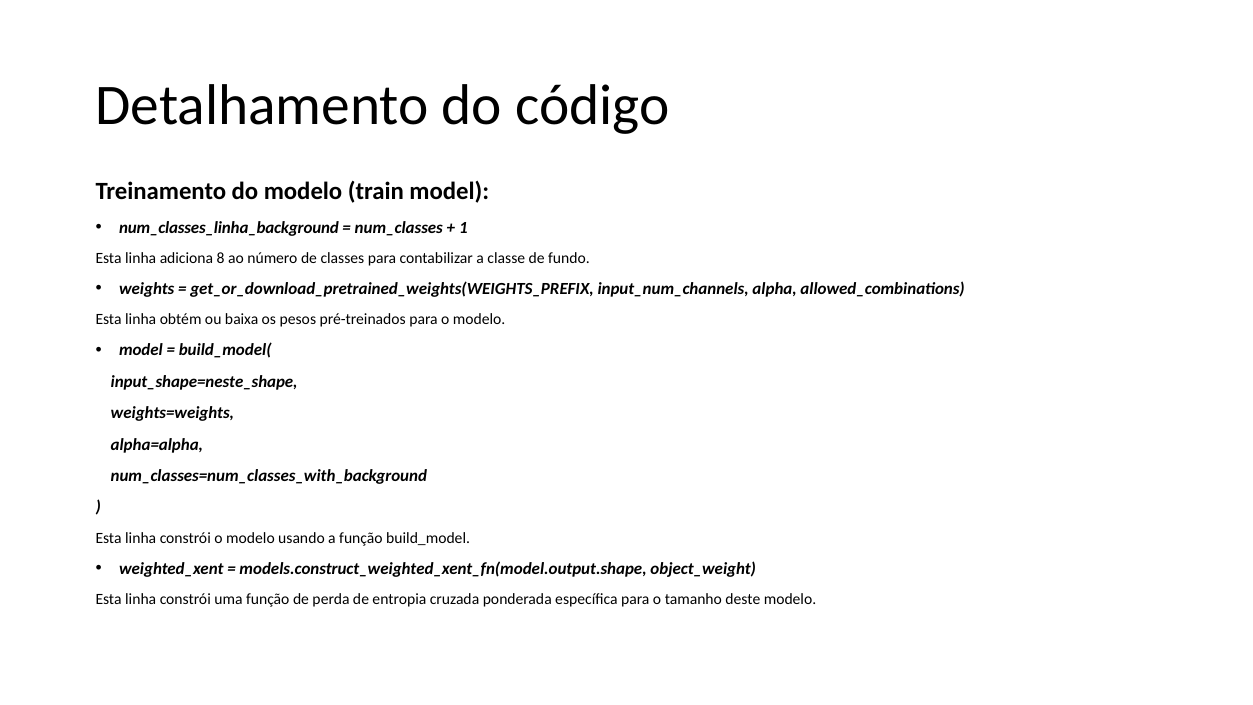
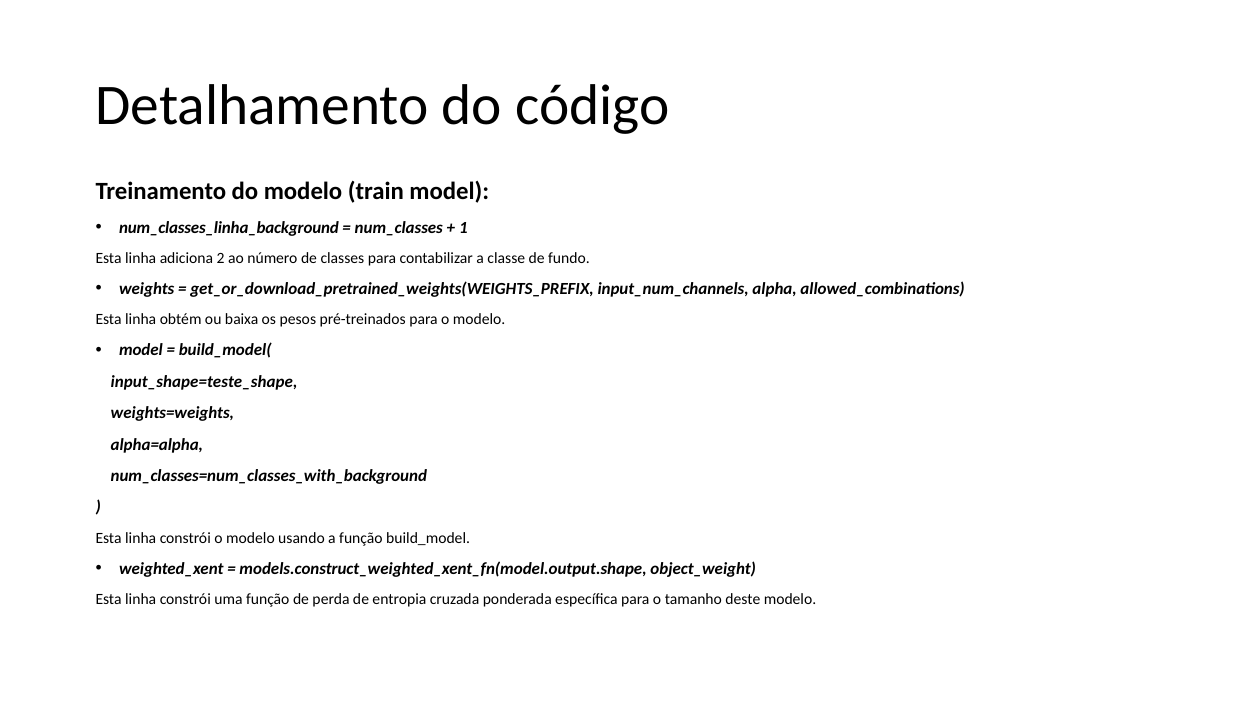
8: 8 -> 2
input_shape=neste_shape: input_shape=neste_shape -> input_shape=teste_shape
